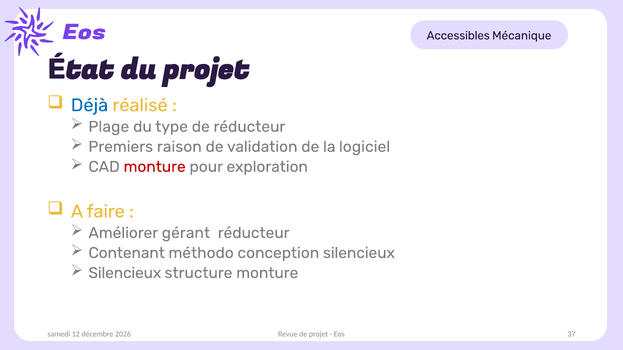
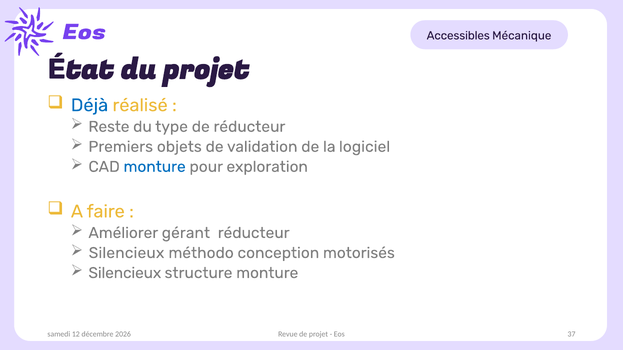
Plage: Plage -> Reste
raison: raison -> objets
monture at (155, 167) colour: red -> blue
Contenant at (127, 253): Contenant -> Silencieux
conception silencieux: silencieux -> motorisés
